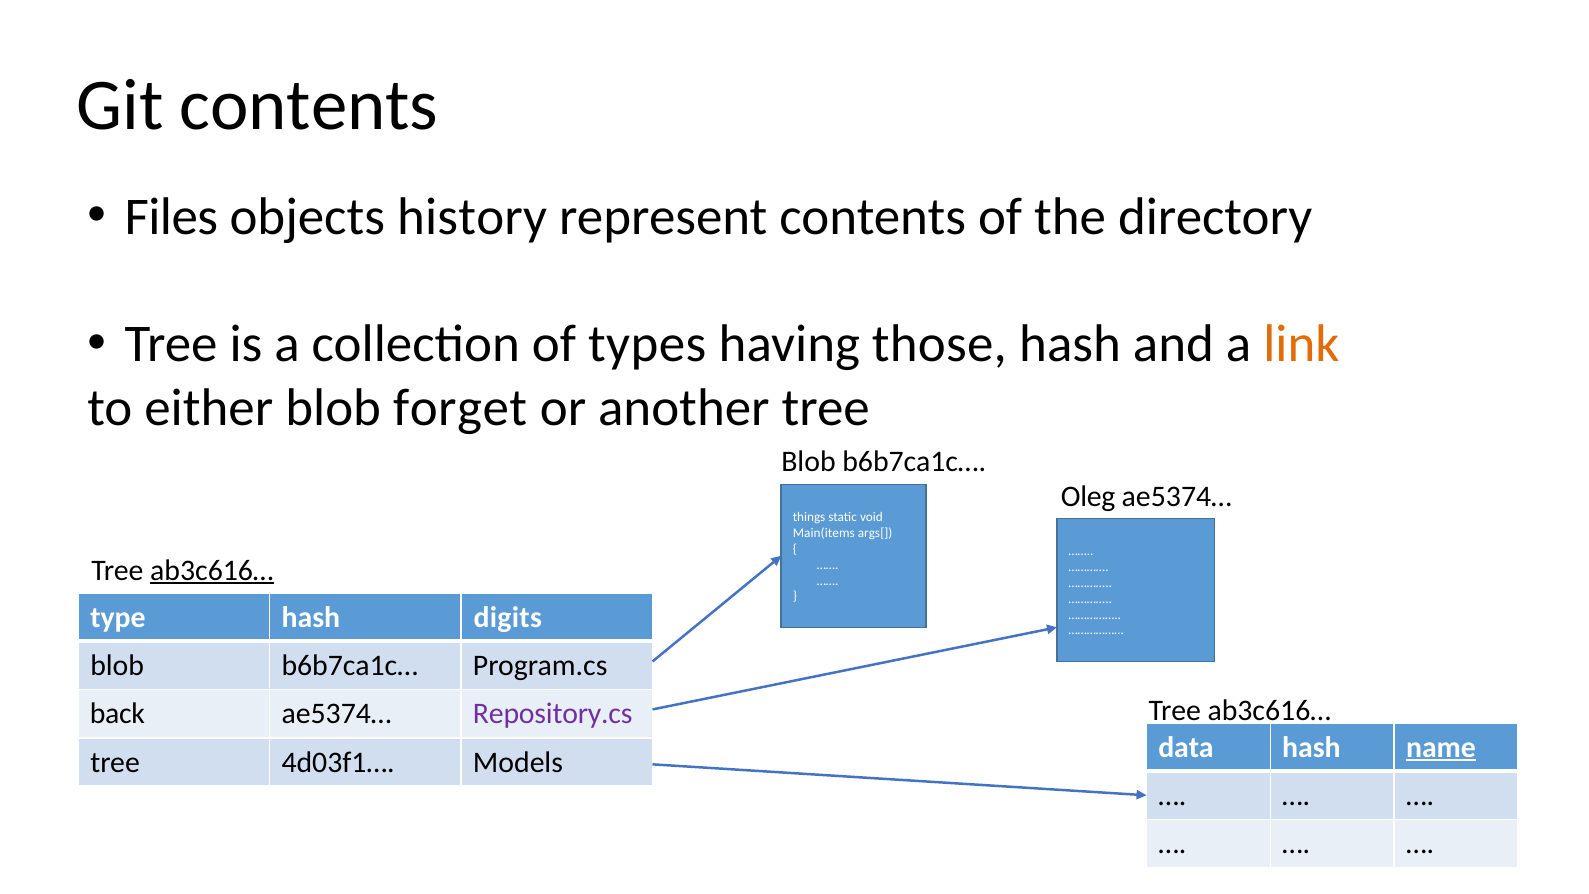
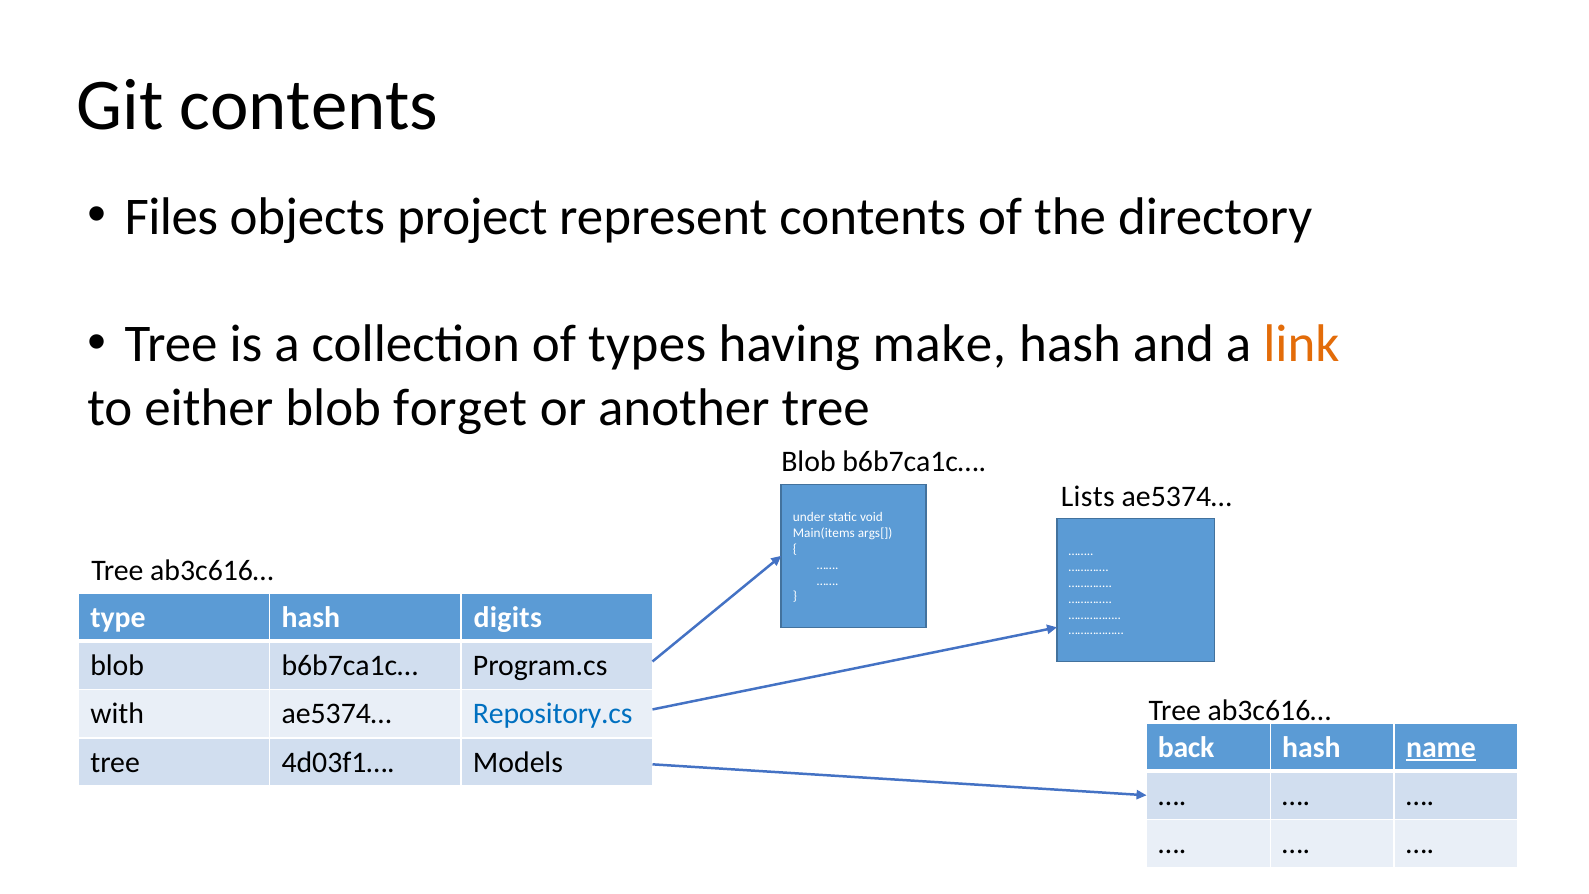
history: history -> project
those: those -> make
Oleg: Oleg -> Lists
things: things -> under
ab3c616… at (212, 570) underline: present -> none
back: back -> with
Repository.cs colour: purple -> blue
data: data -> back
